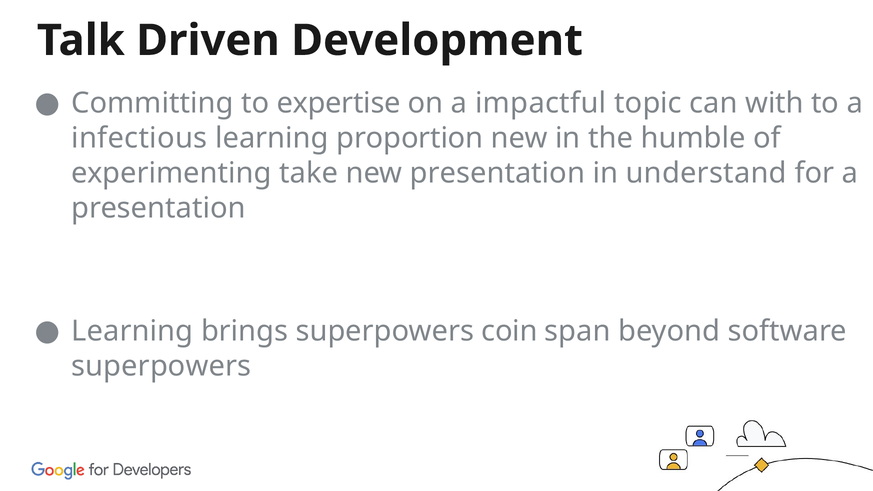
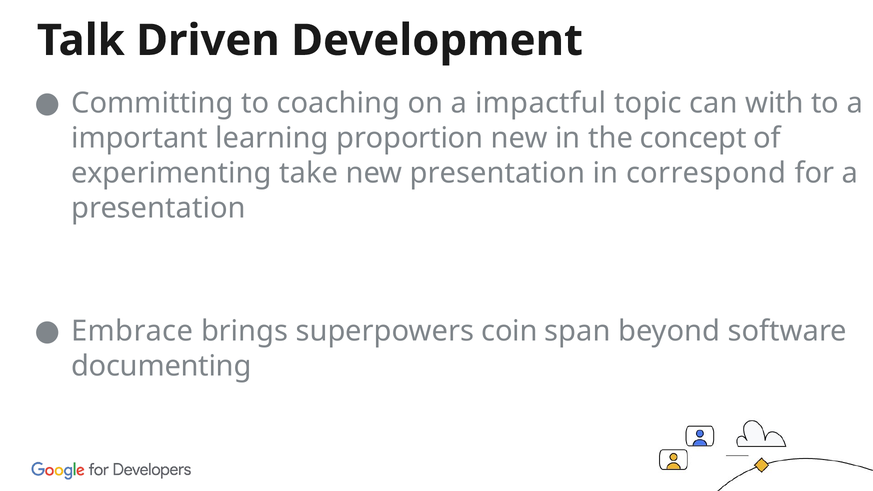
expertise: expertise -> coaching
infectious: infectious -> important
humble: humble -> concept
understand: understand -> correspond
Learning at (132, 331): Learning -> Embrace
superpowers at (161, 366): superpowers -> documenting
